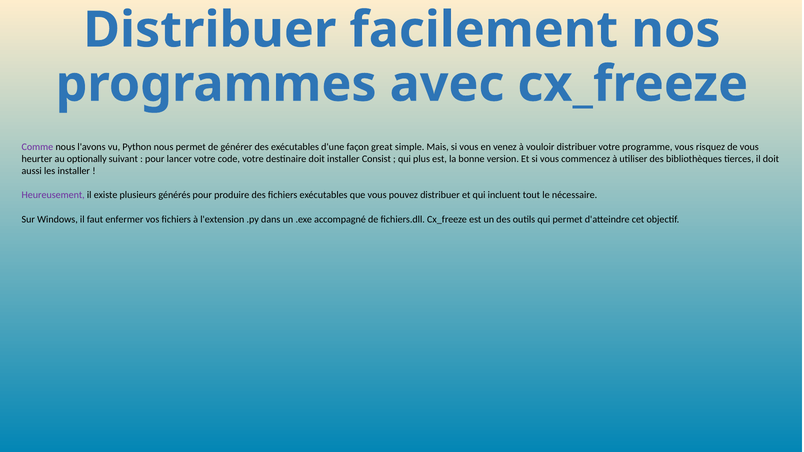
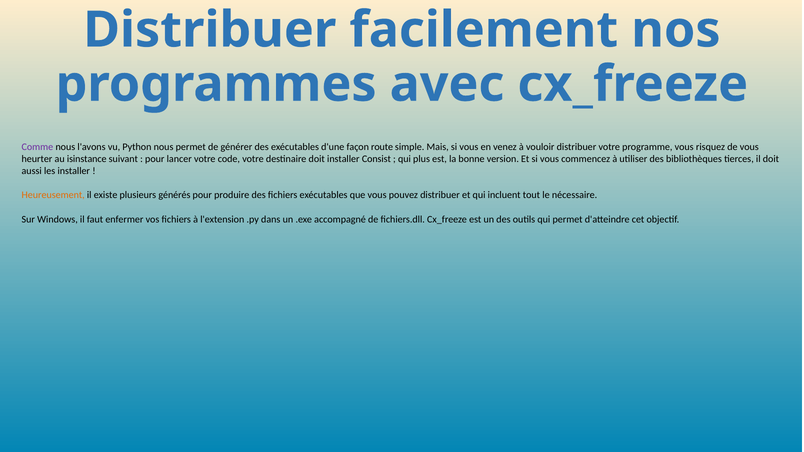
great: great -> route
optionally: optionally -> isinstance
Heureusement colour: purple -> orange
